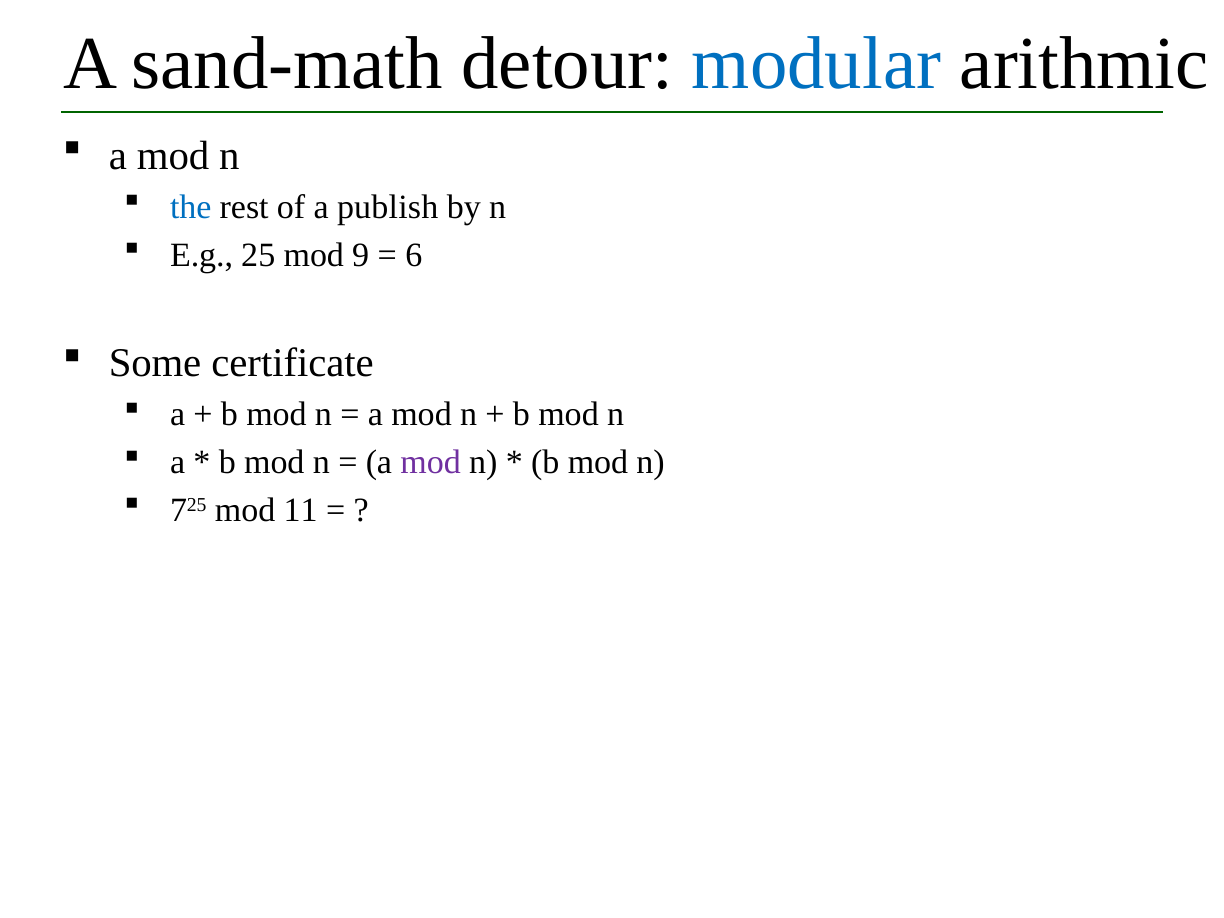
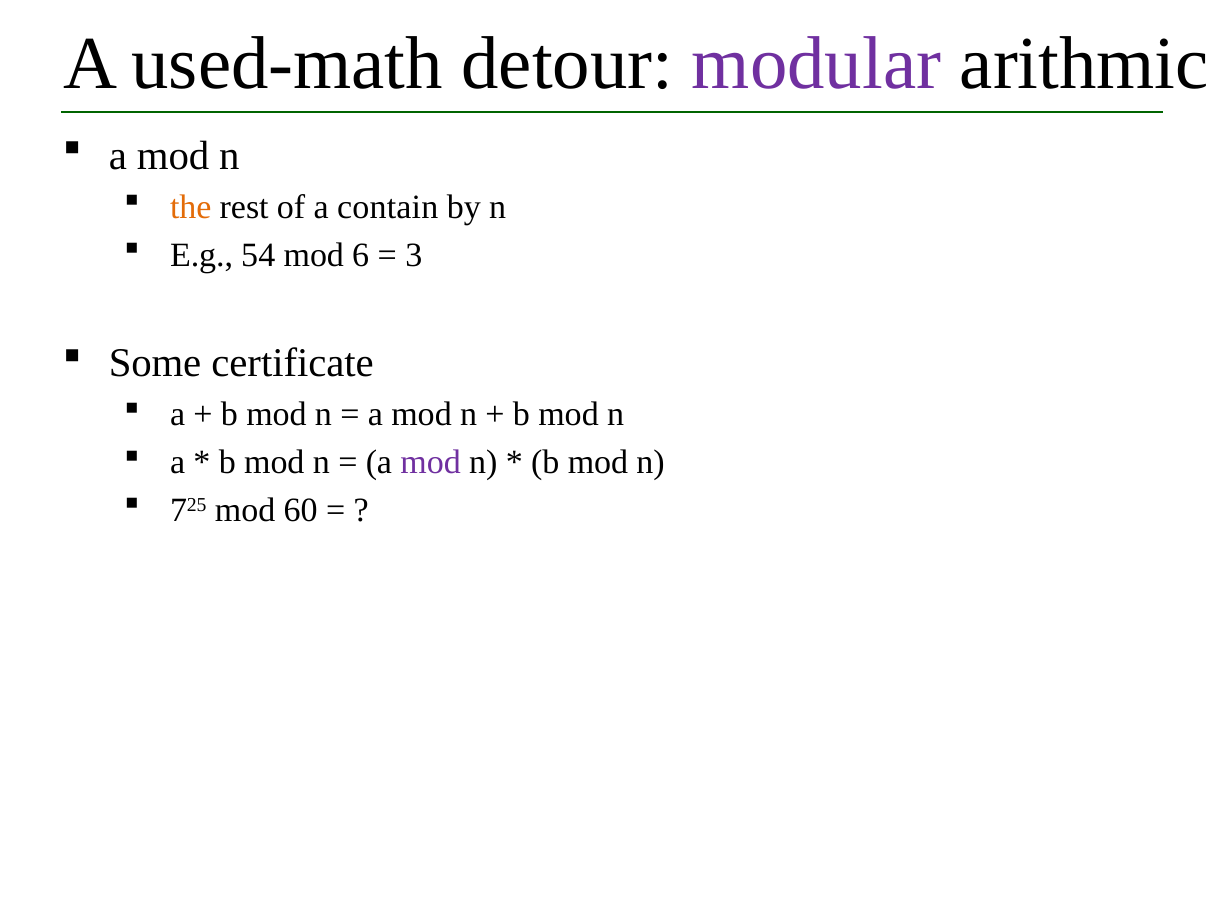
sand-math: sand-math -> used-math
modular colour: blue -> purple
the colour: blue -> orange
publish: publish -> contain
25: 25 -> 54
9: 9 -> 6
6: 6 -> 3
11: 11 -> 60
